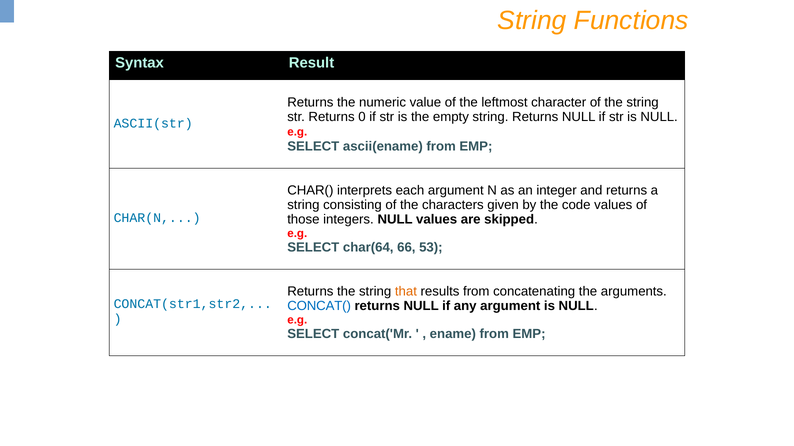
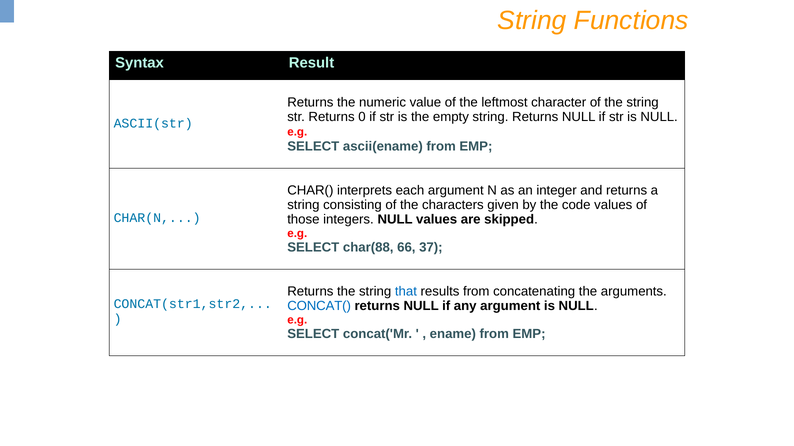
char(64: char(64 -> char(88
53: 53 -> 37
that colour: orange -> blue
